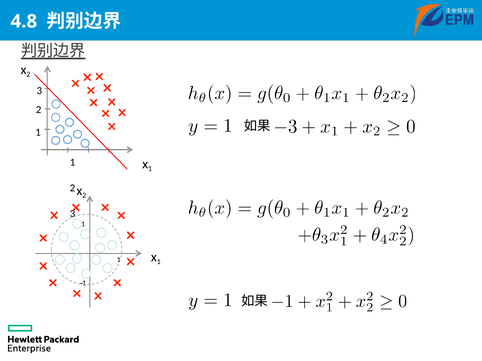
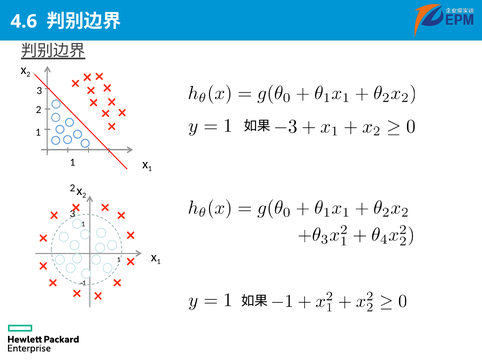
4.8: 4.8 -> 4.6
